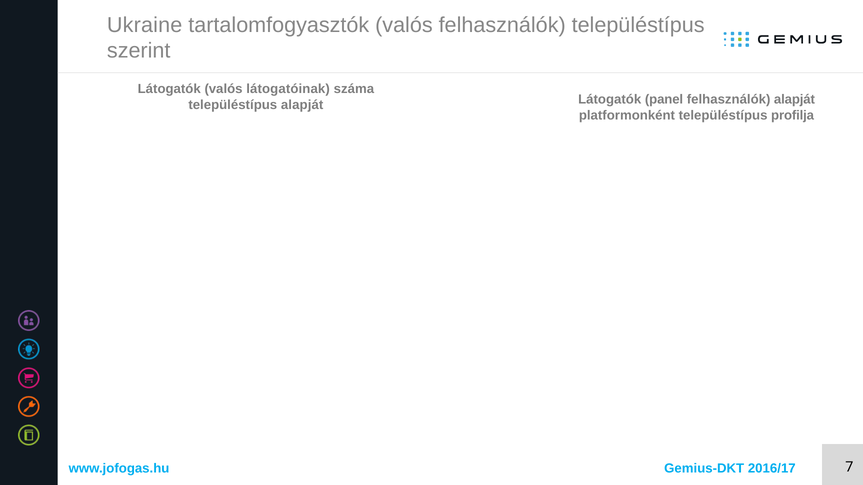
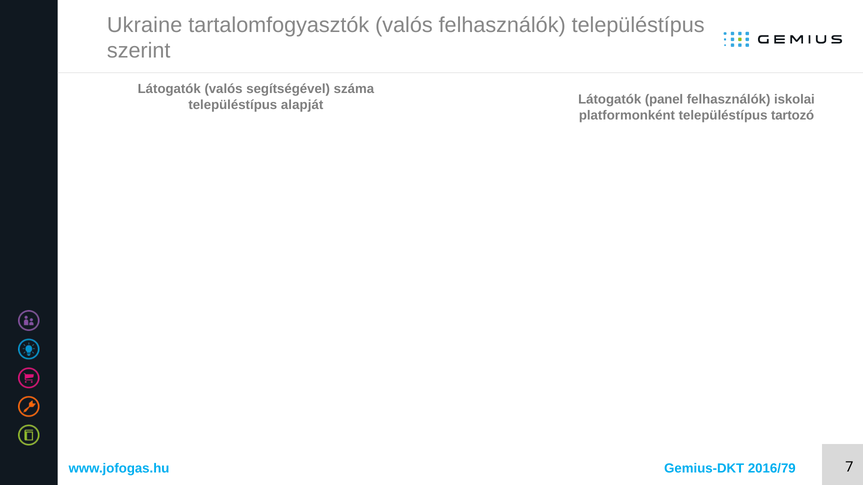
látogatóinak: látogatóinak -> segítségével
felhasználók alapját: alapját -> iskolai
profilja: profilja -> tartozó
2016/17: 2016/17 -> 2016/79
